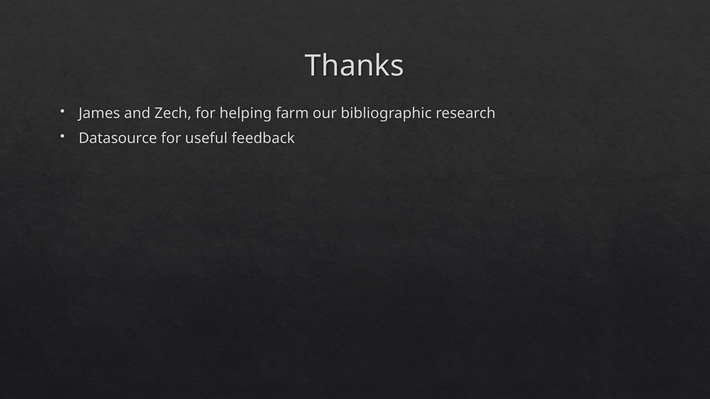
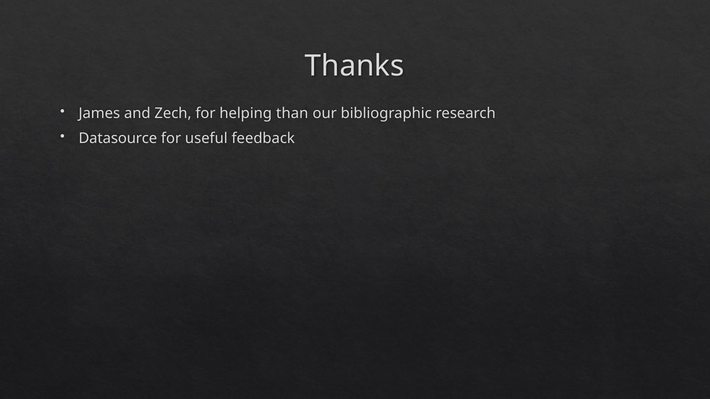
farm: farm -> than
